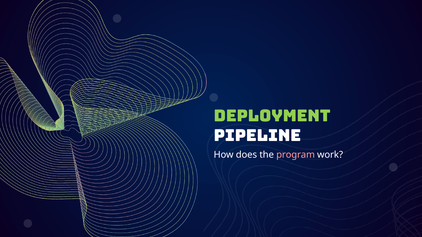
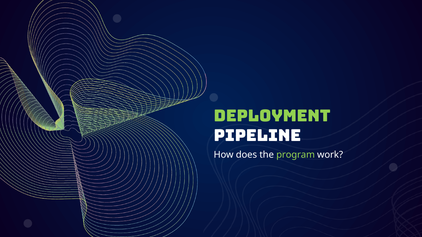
program colour: pink -> light green
